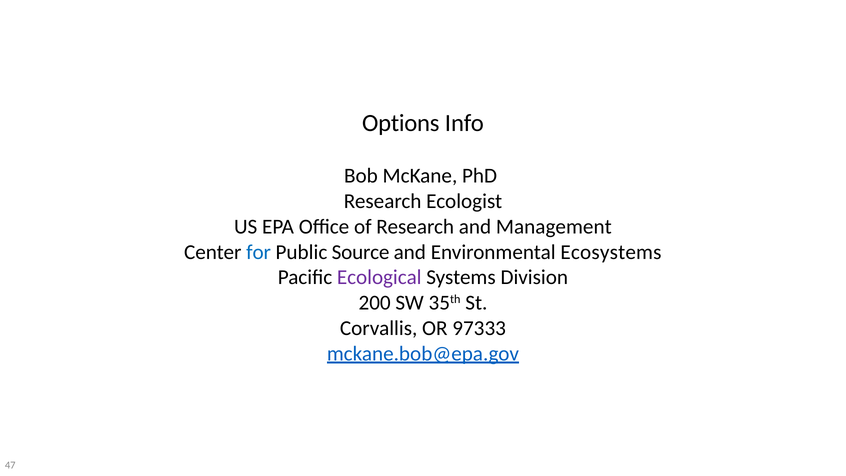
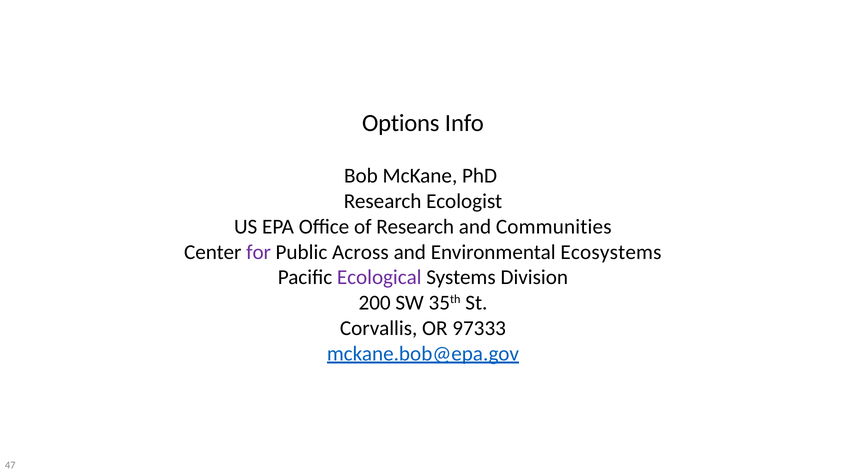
Management: Management -> Communities
for colour: blue -> purple
Source: Source -> Across
